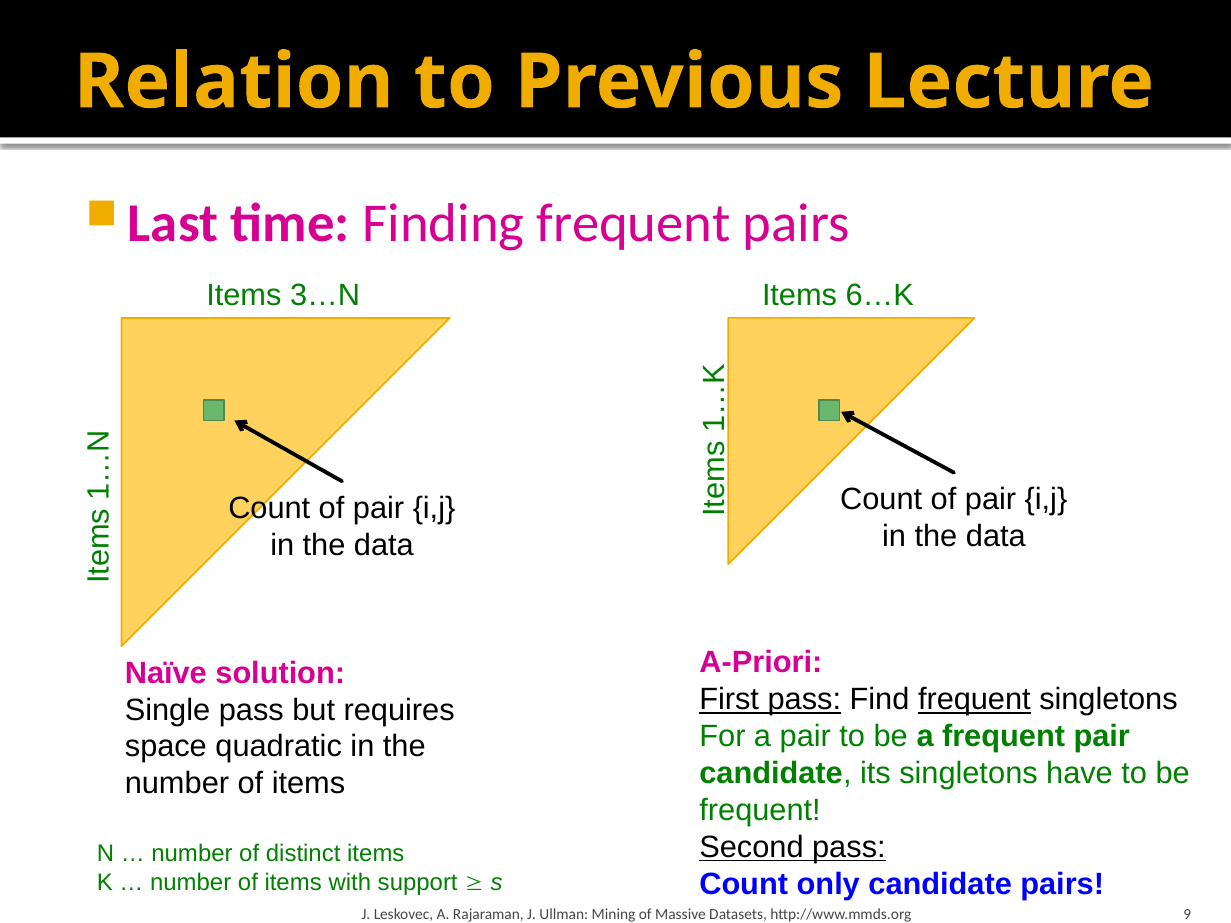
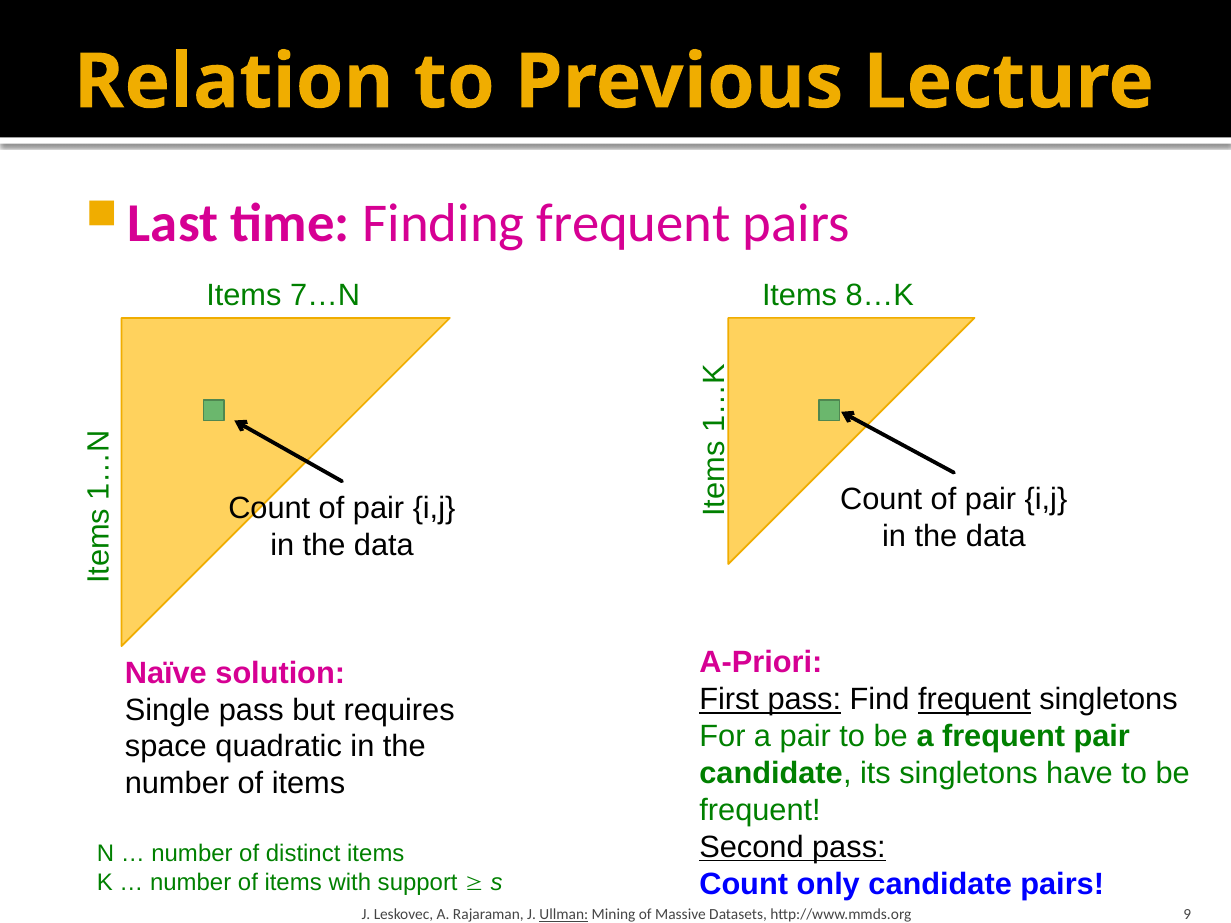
3…N: 3…N -> 7…N
6…K: 6…K -> 8…K
Ullman underline: none -> present
